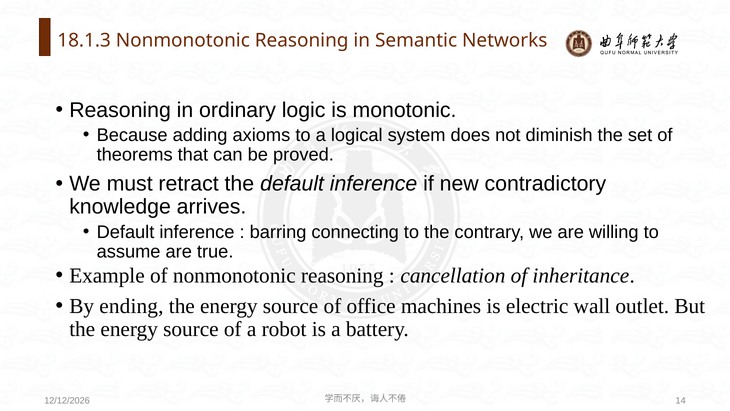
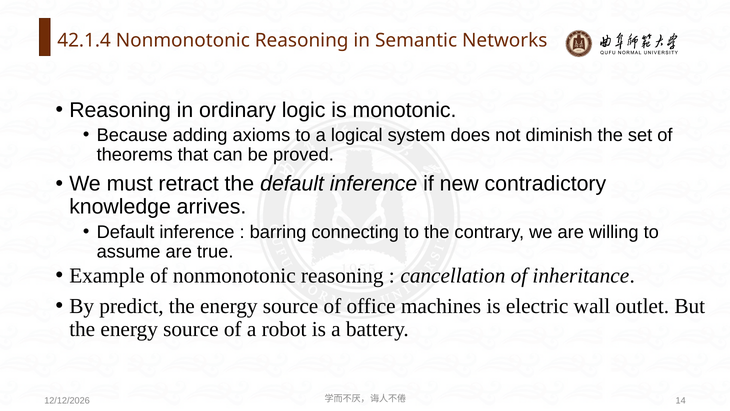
18.1.3: 18.1.3 -> 42.1.4
ending: ending -> predict
